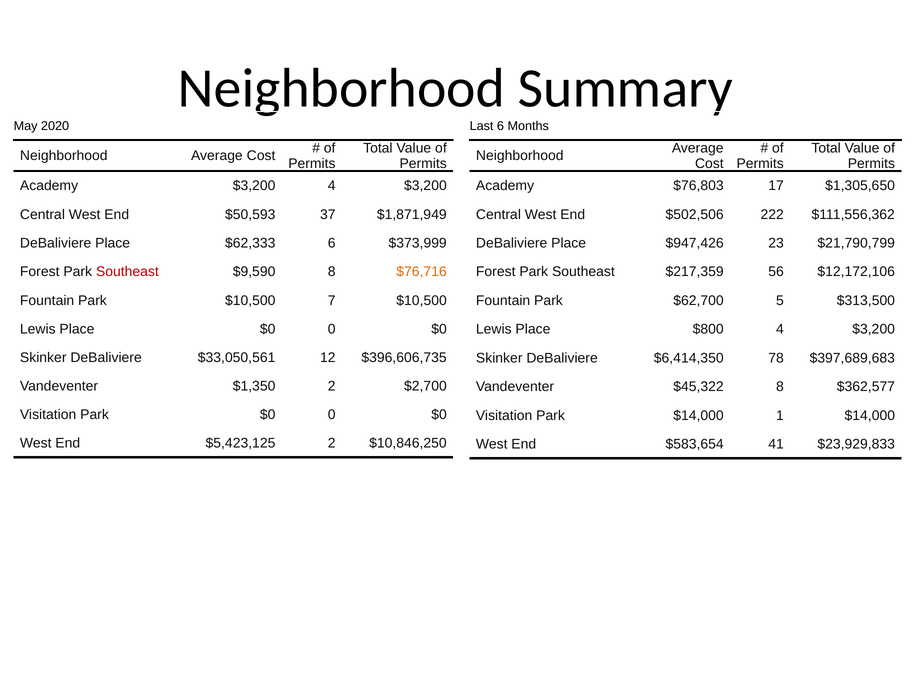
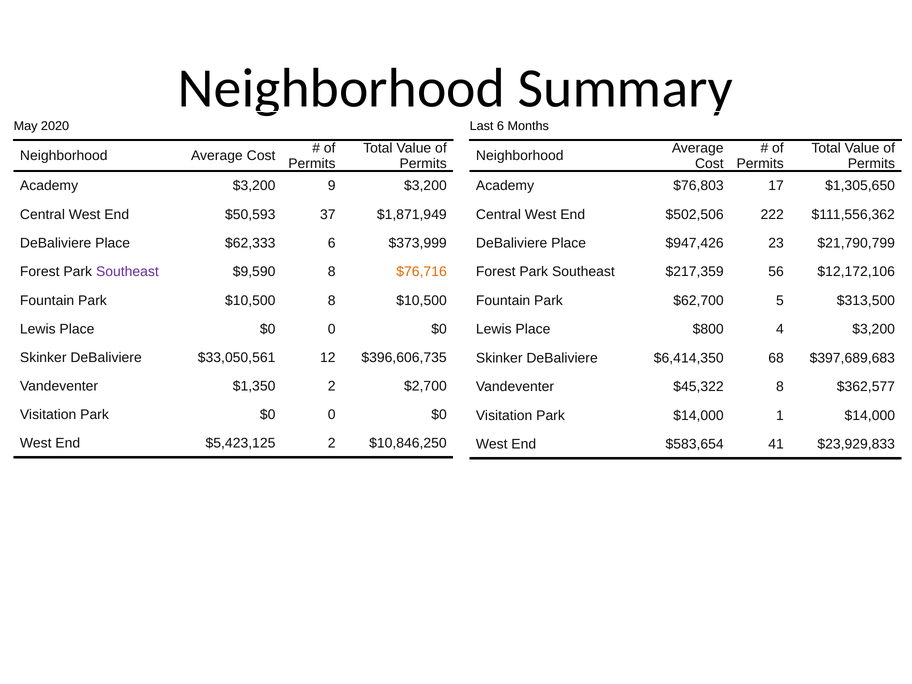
$3,200 4: 4 -> 9
Southeast at (127, 272) colour: red -> purple
$10,500 7: 7 -> 8
78: 78 -> 68
